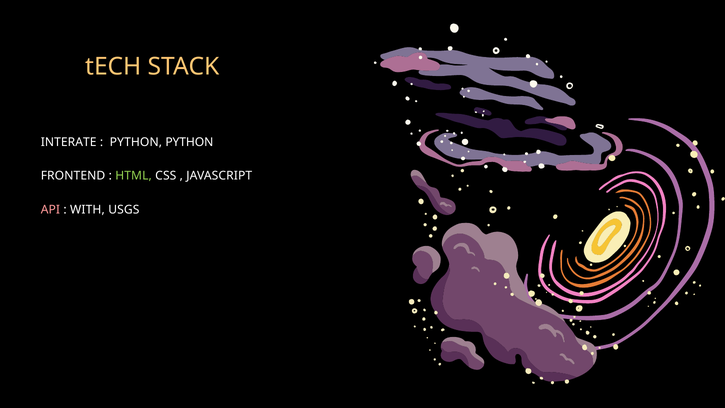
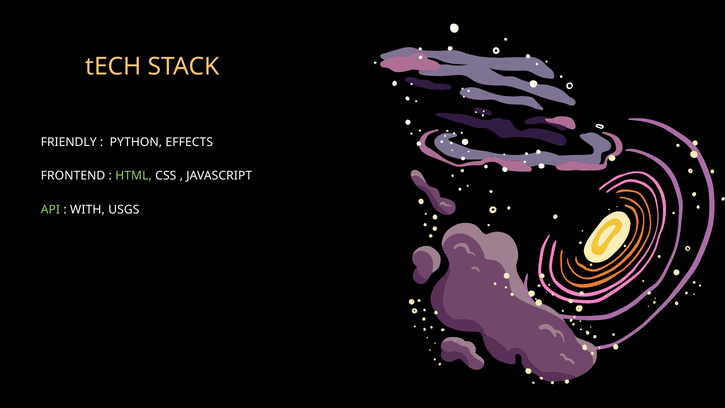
INTERATE: INTERATE -> FRIENDLY
PYTHON PYTHON: PYTHON -> EFFECTS
API colour: pink -> light green
